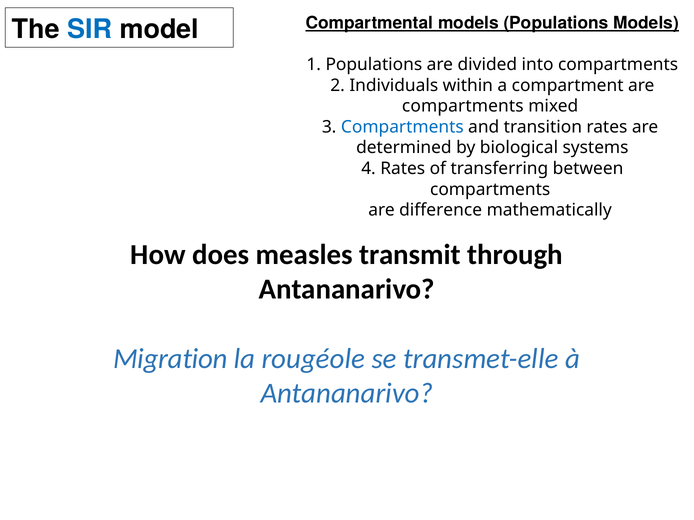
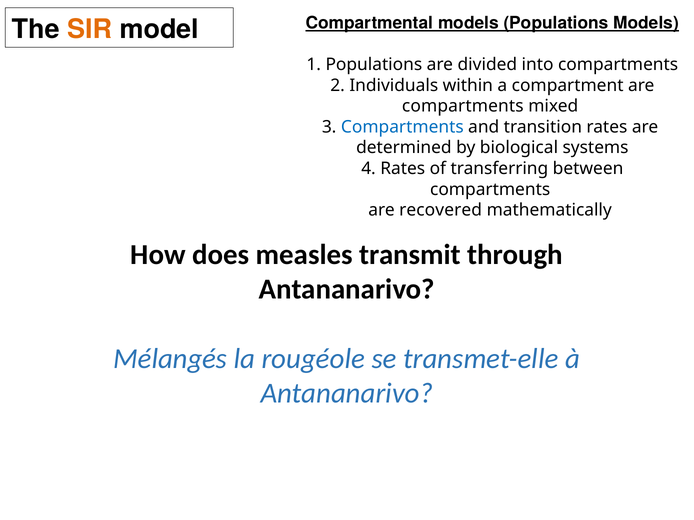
SIR colour: blue -> orange
difference: difference -> recovered
Migration: Migration -> Mélangés
